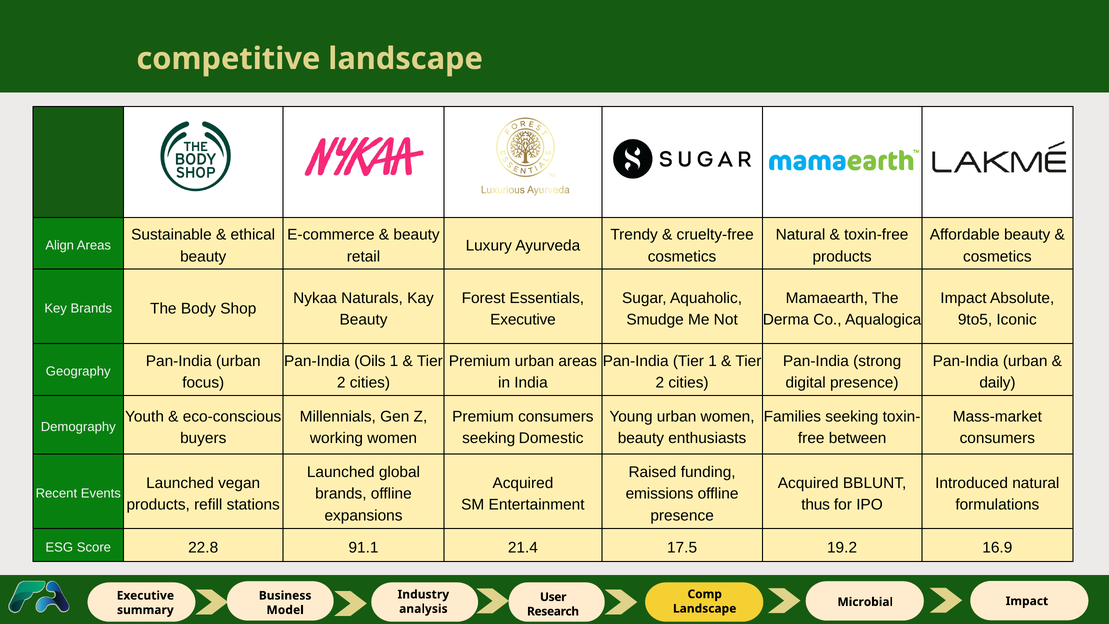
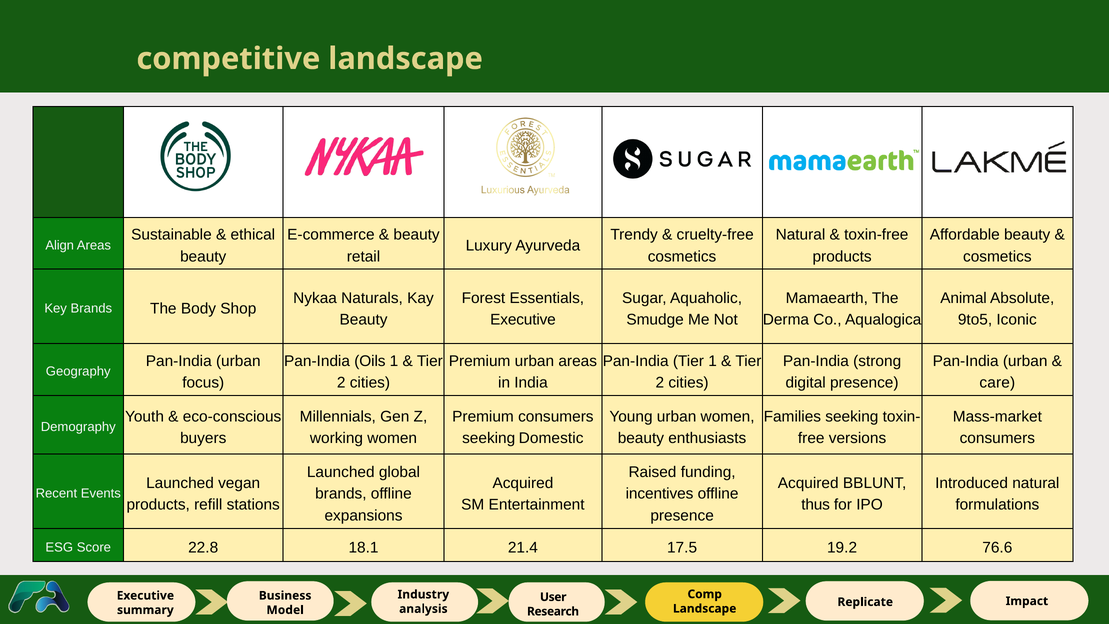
Impact at (963, 298): Impact -> Animal
daily: daily -> care
between: between -> versions
emissions: emissions -> incentives
91.1: 91.1 -> 18.1
16.9: 16.9 -> 76.6
Microbial: Microbial -> Replicate
